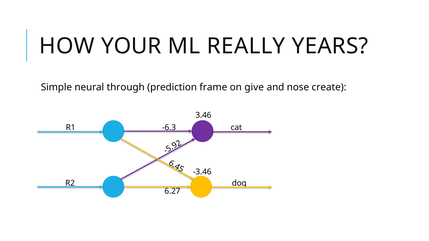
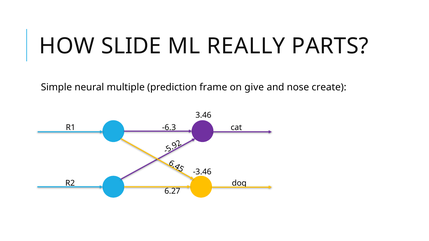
YOUR: YOUR -> SLIDE
YEARS: YEARS -> PARTS
through: through -> multiple
